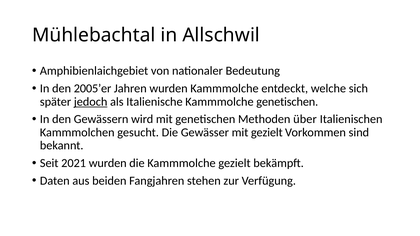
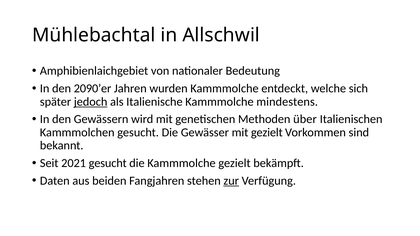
2005’er: 2005’er -> 2090’er
Kammmolche genetischen: genetischen -> mindestens
2021 wurden: wurden -> gesucht
zur underline: none -> present
